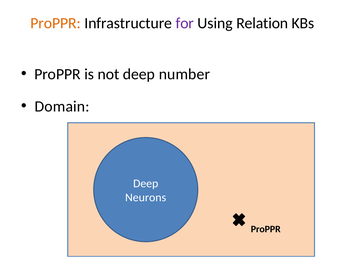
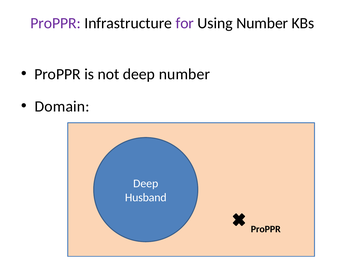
ProPPR at (56, 23) colour: orange -> purple
Using Relation: Relation -> Number
Neurons: Neurons -> Husband
